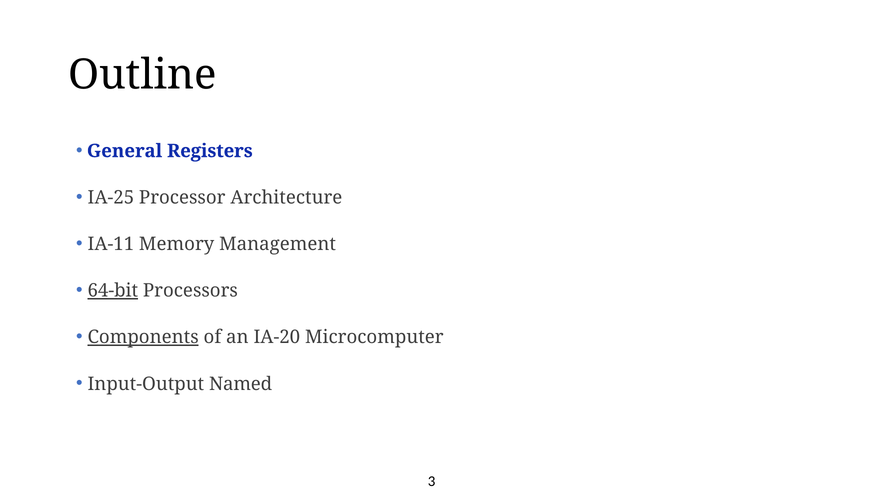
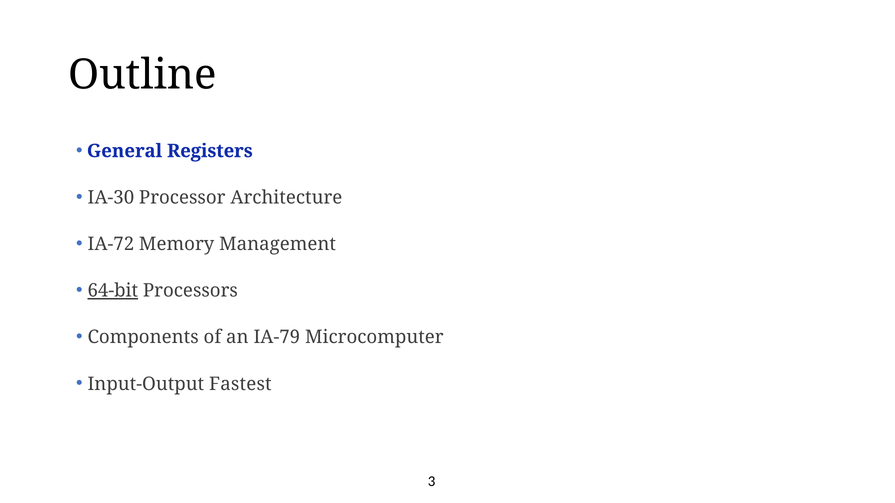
IA-25: IA-25 -> IA-30
IA-11: IA-11 -> IA-72
Components underline: present -> none
IA-20: IA-20 -> IA-79
Named: Named -> Fastest
